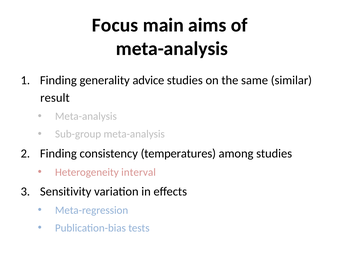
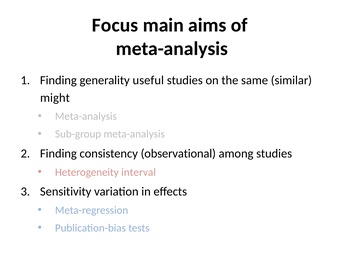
advice: advice -> useful
result: result -> might
temperatures: temperatures -> observational
